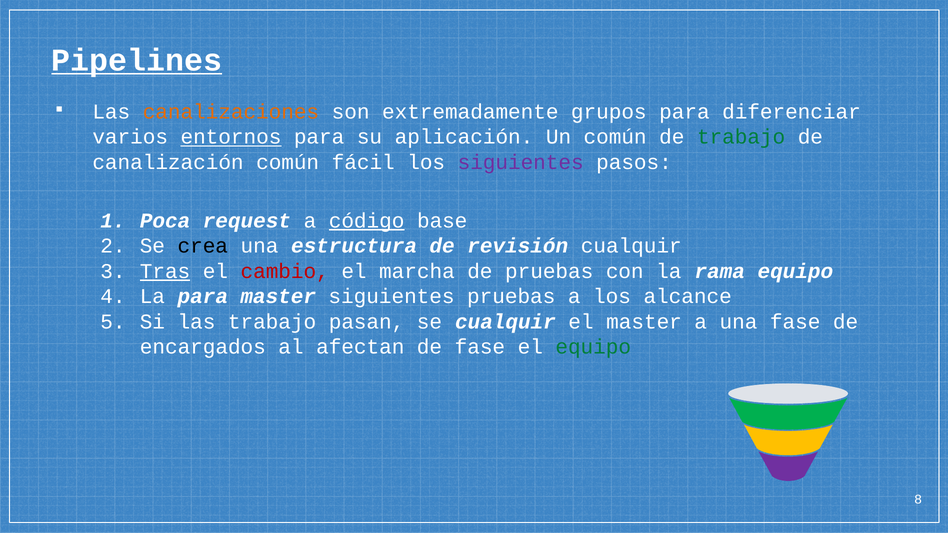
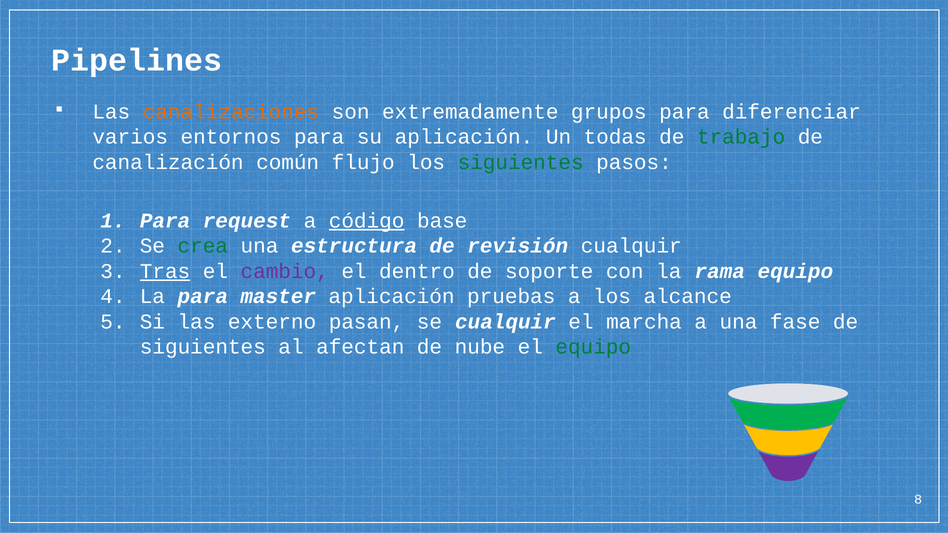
Pipelines underline: present -> none
entornos underline: present -> none
Un común: común -> todas
fácil: fácil -> flujo
siguientes at (521, 162) colour: purple -> green
Poca at (165, 221): Poca -> Para
crea colour: black -> green
cambio colour: red -> purple
marcha: marcha -> dentro
de pruebas: pruebas -> soporte
master siguientes: siguientes -> aplicación
las trabajo: trabajo -> externo
el master: master -> marcha
encargados at (203, 347): encargados -> siguientes
de fase: fase -> nube
